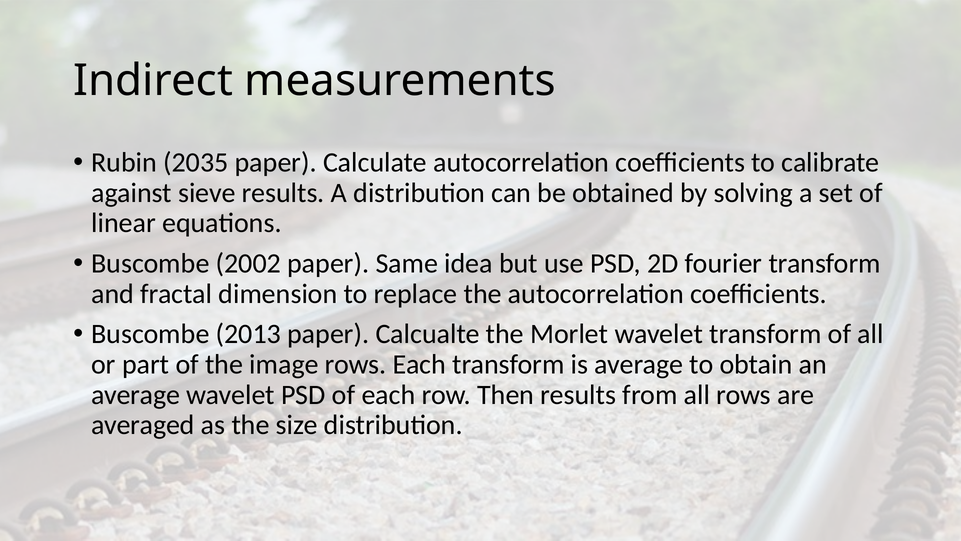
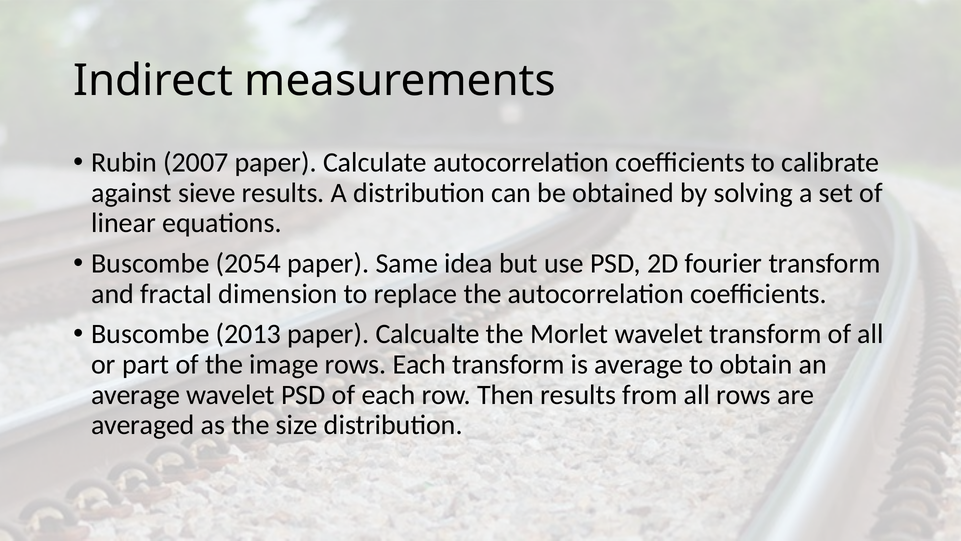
2035: 2035 -> 2007
2002: 2002 -> 2054
